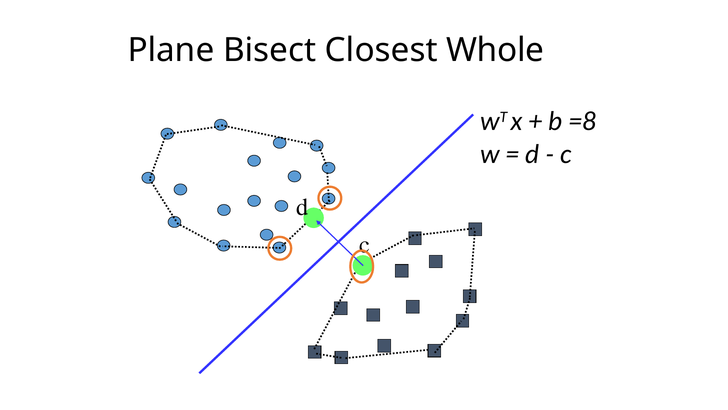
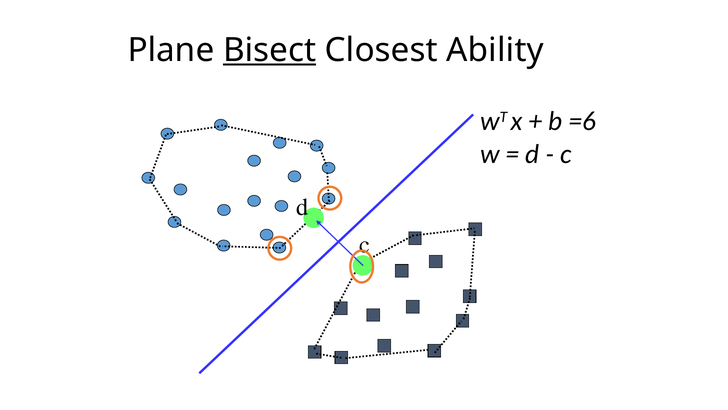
Bisect underline: none -> present
Whole: Whole -> Ability
=8: =8 -> =6
